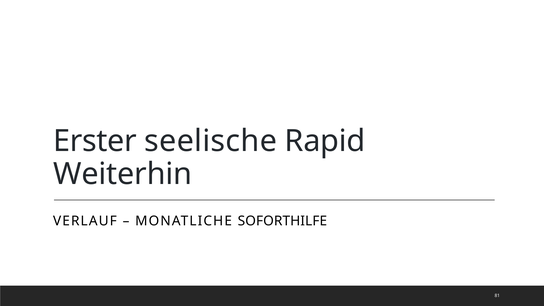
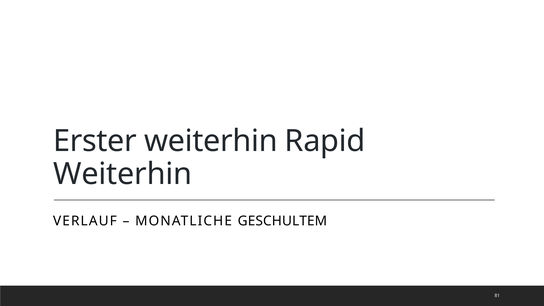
Erster seelische: seelische -> weiterhin
SOFORTHILFE: SOFORTHILFE -> GESCHULTEM
